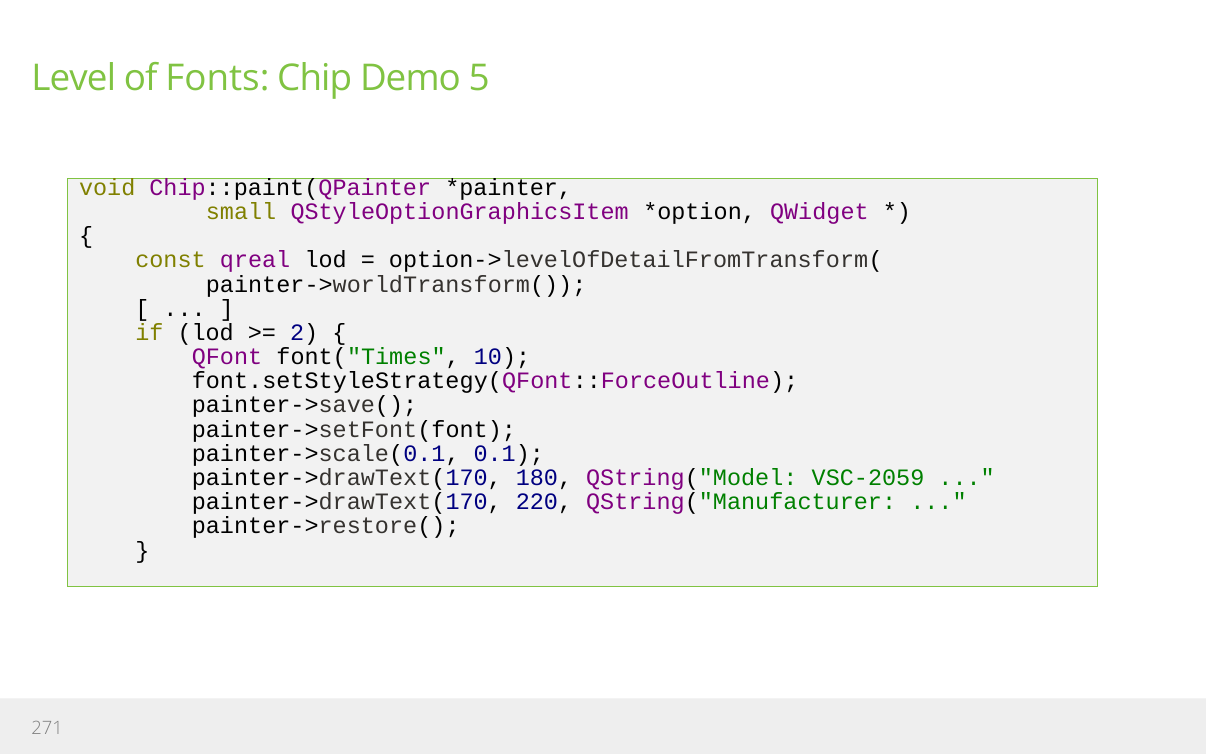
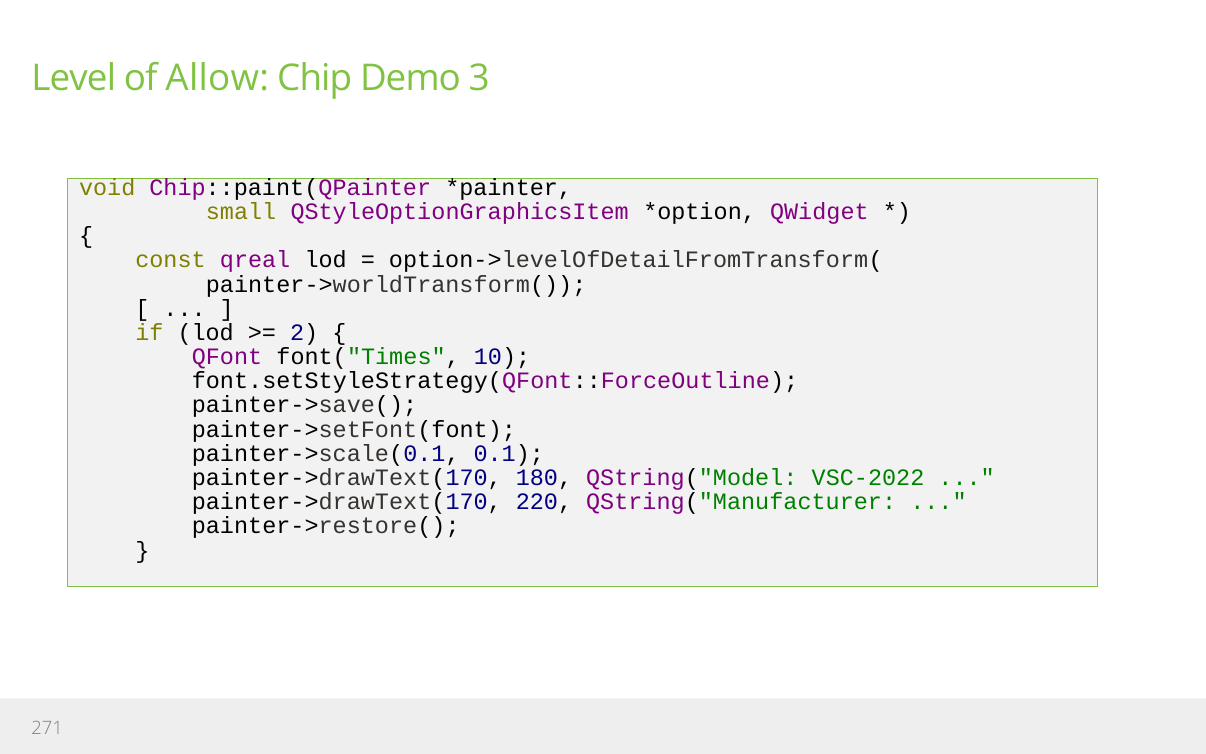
Fonts: Fonts -> Allow
5: 5 -> 3
VSC-2059: VSC-2059 -> VSC-2022
